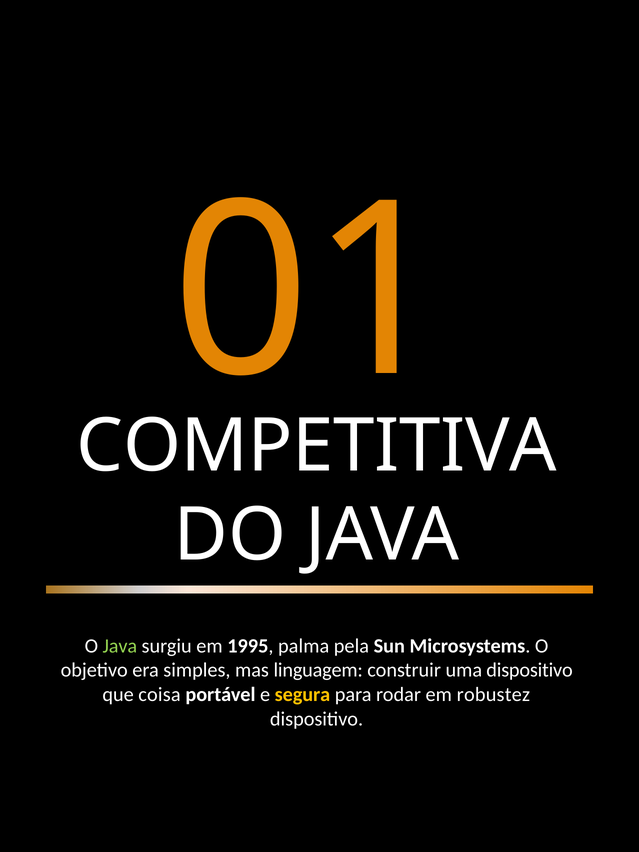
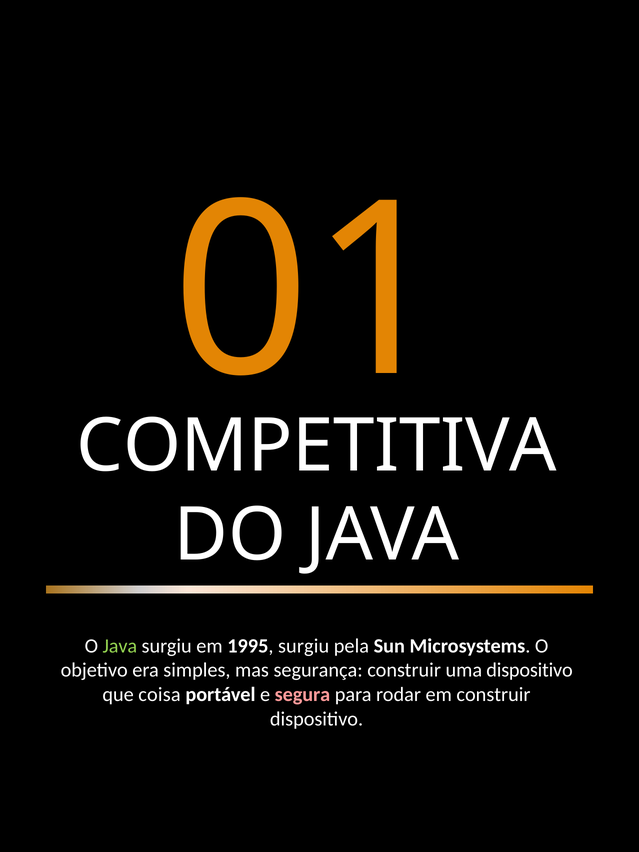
1995 palma: palma -> surgiu
linguagem: linguagem -> segurança
segura colour: yellow -> pink
em robustez: robustez -> construir
